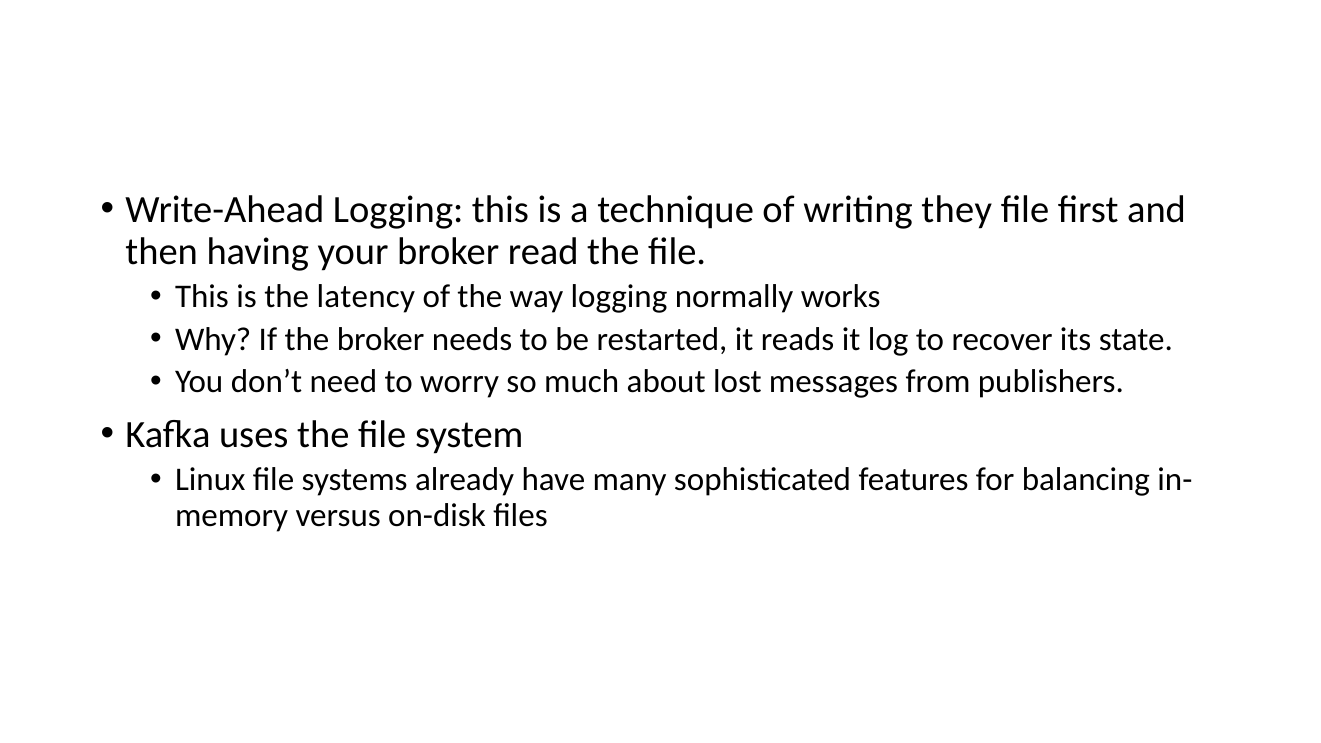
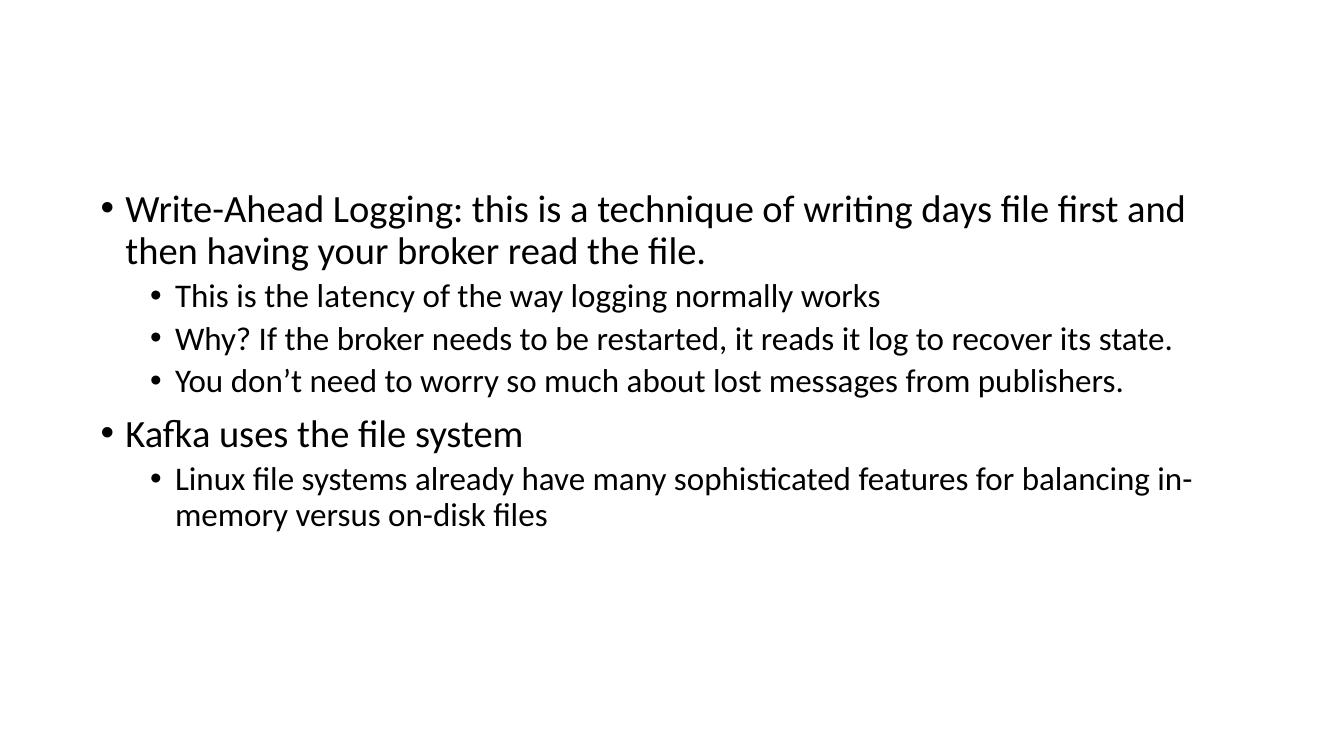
they: they -> days
